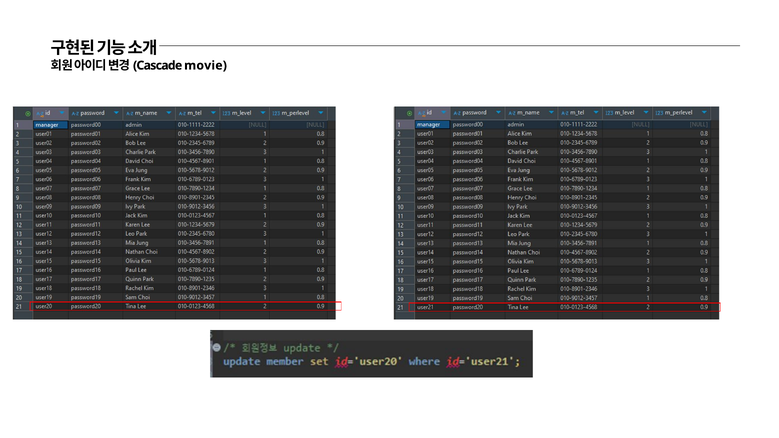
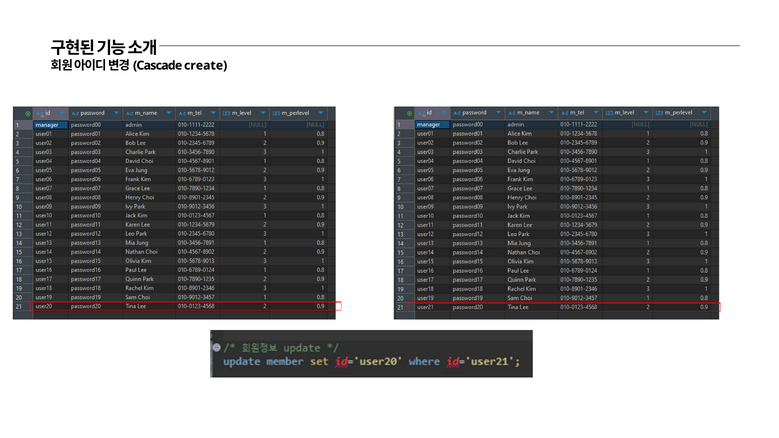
movie: movie -> create
